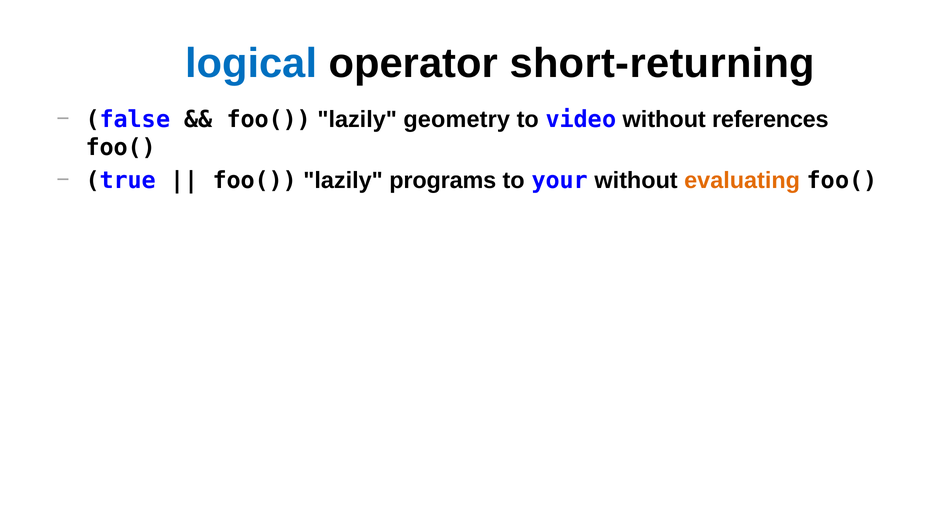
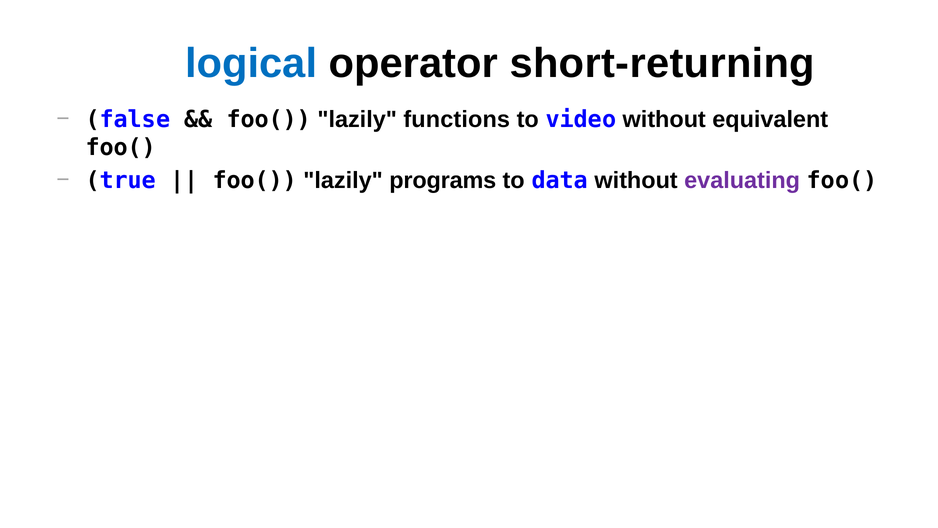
geometry: geometry -> functions
references: references -> equivalent
your: your -> data
evaluating colour: orange -> purple
